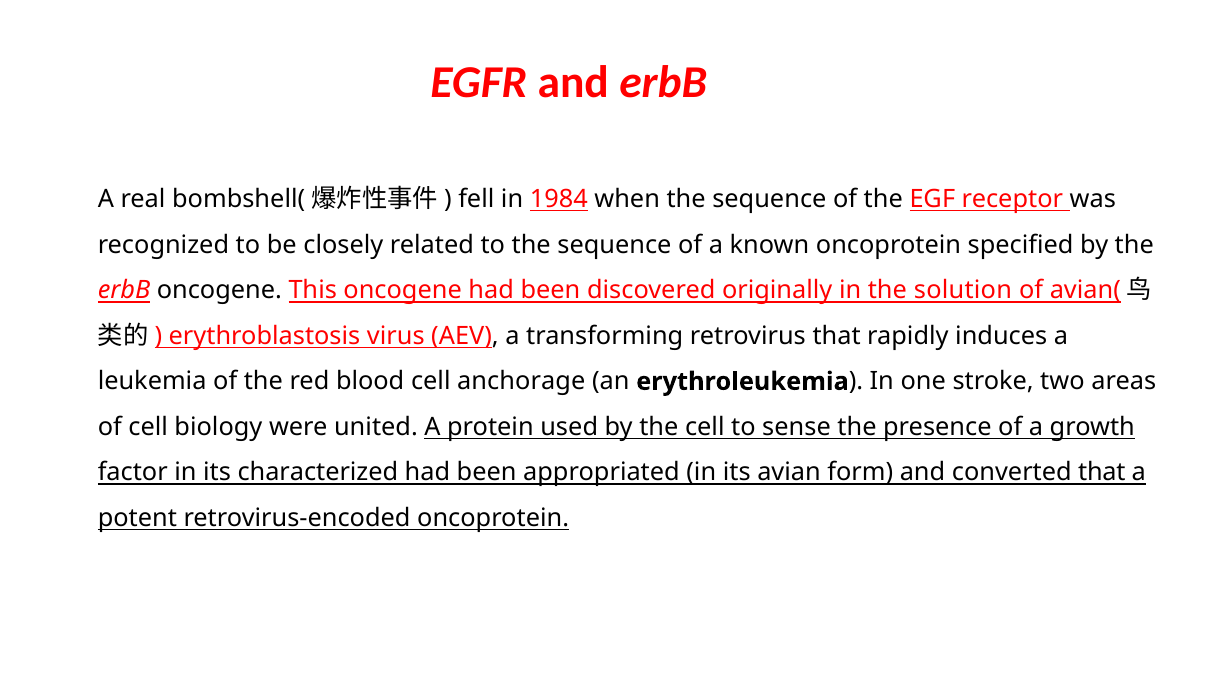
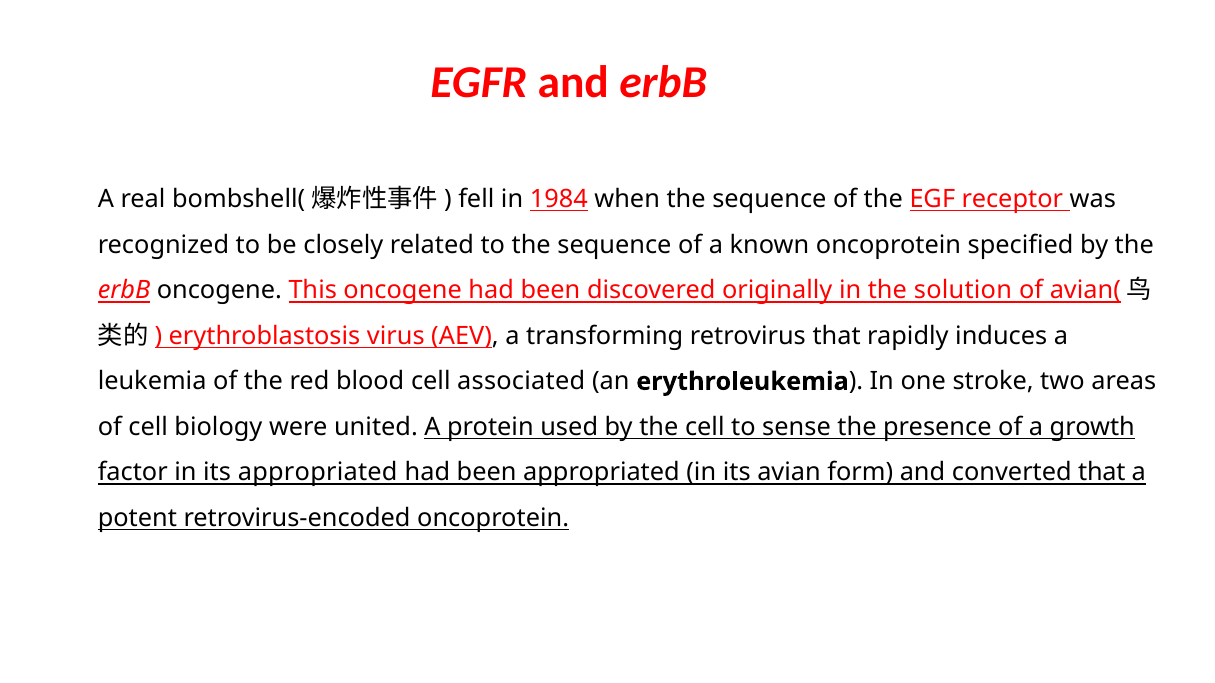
anchorage: anchorage -> associated
its characterized: characterized -> appropriated
